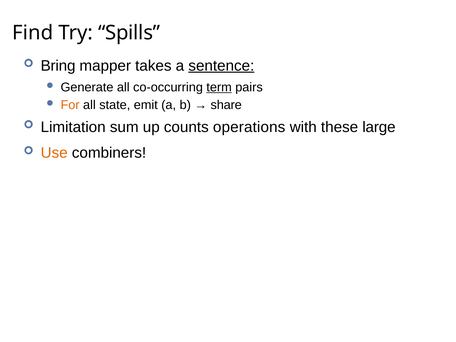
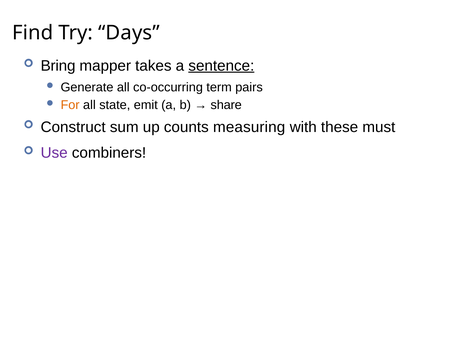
Spills: Spills -> Days
term underline: present -> none
Limitation: Limitation -> Construct
operations: operations -> measuring
large: large -> must
Use colour: orange -> purple
